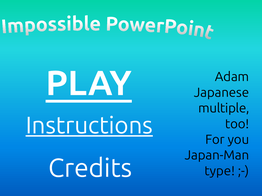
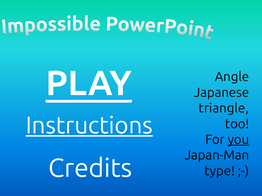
Adam: Adam -> Angle
multiple: multiple -> triangle
you underline: none -> present
